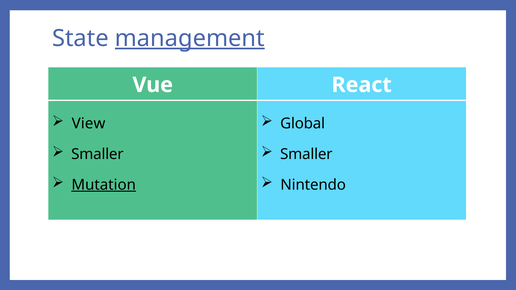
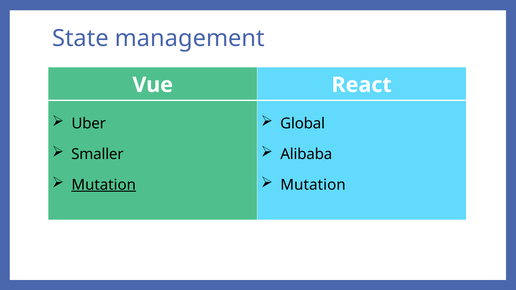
management underline: present -> none
View: View -> Uber
Smaller at (306, 154): Smaller -> Alibaba
Nintendo at (313, 185): Nintendo -> Mutation
